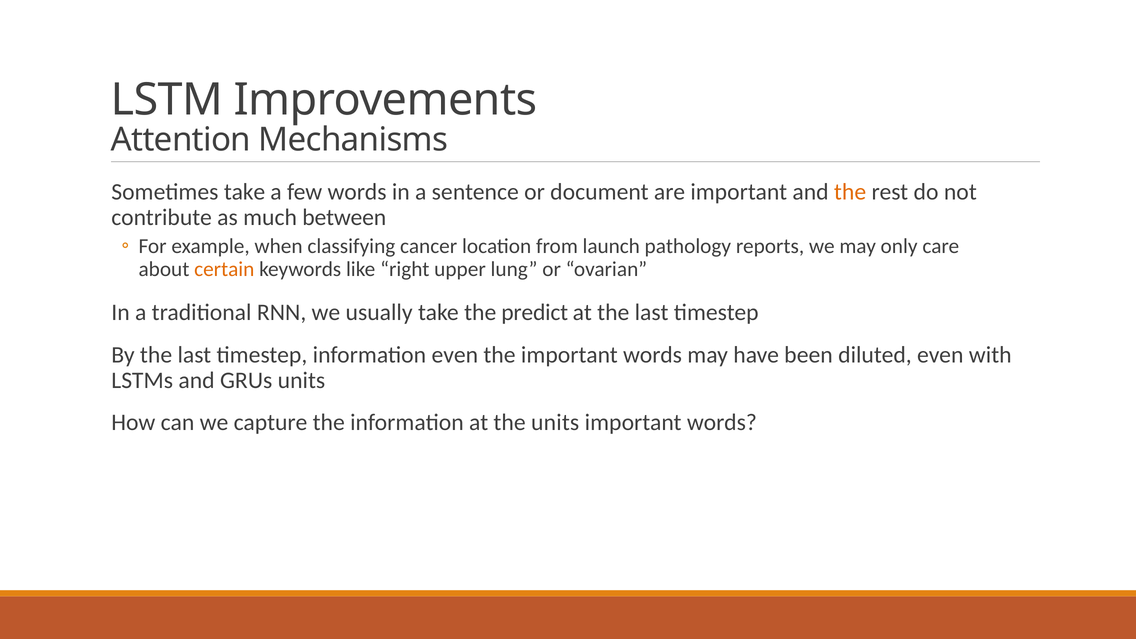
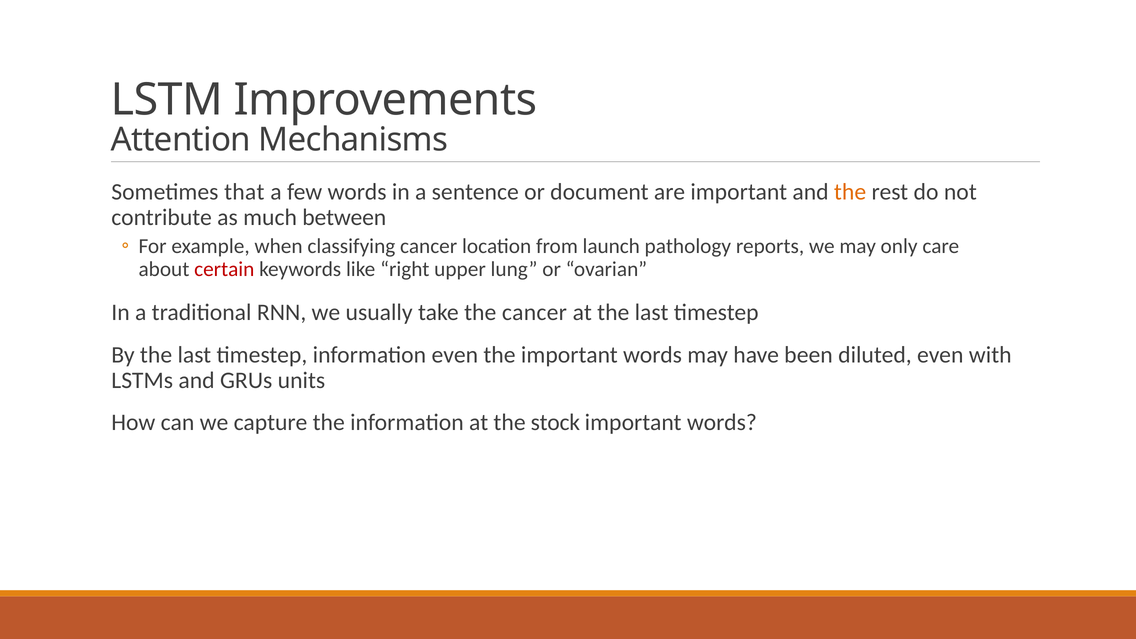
Sometimes take: take -> that
certain colour: orange -> red
the predict: predict -> cancer
the units: units -> stock
